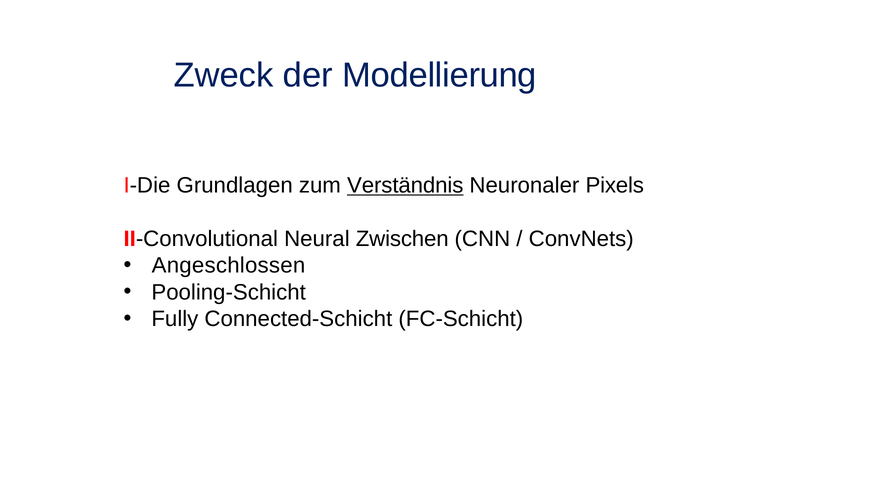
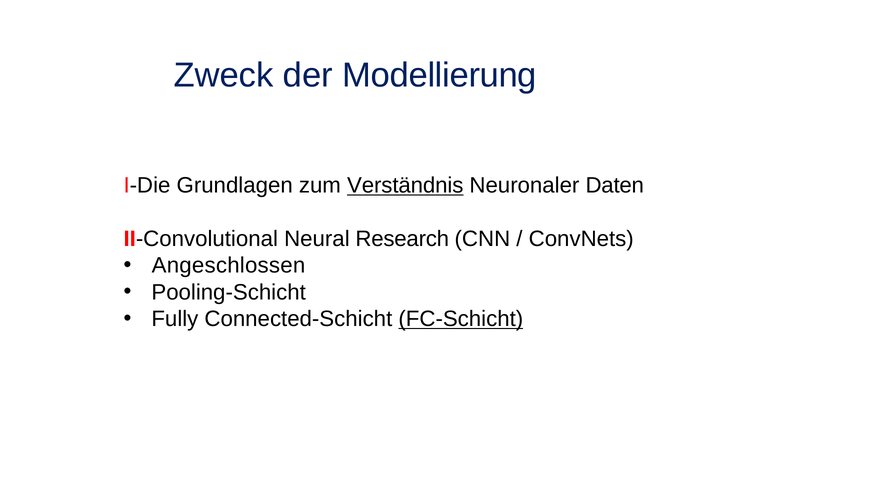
Pixels: Pixels -> Daten
Zwischen: Zwischen -> Research
FC-Schicht underline: none -> present
